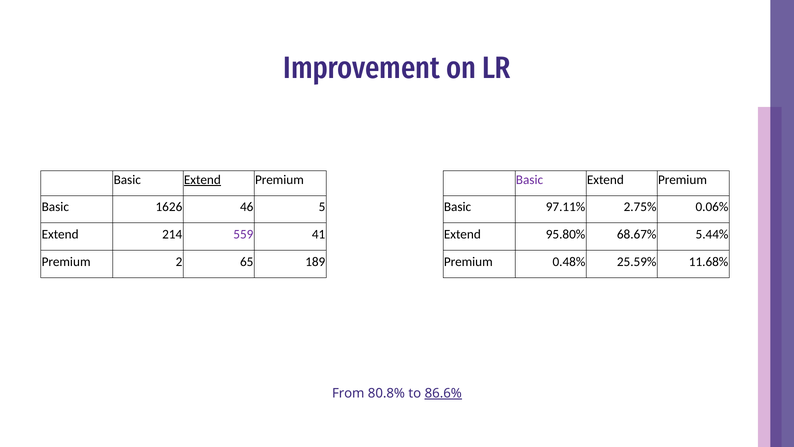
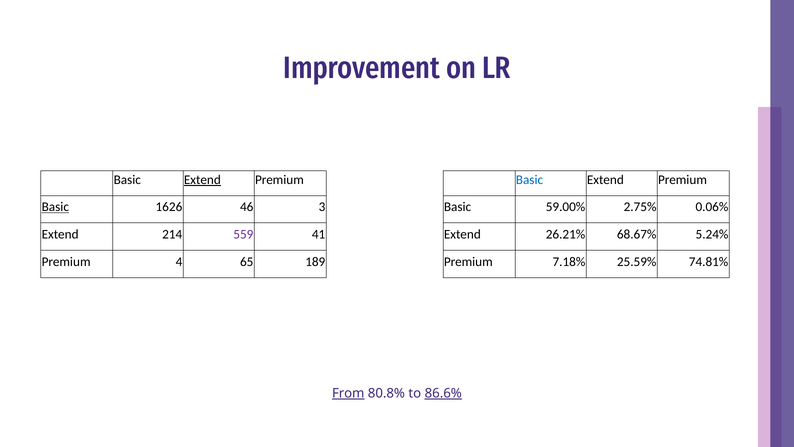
Basic at (529, 180) colour: purple -> blue
Basic at (55, 207) underline: none -> present
5: 5 -> 3
97.11%: 97.11% -> 59.00%
95.80%: 95.80% -> 26.21%
5.44%: 5.44% -> 5.24%
2: 2 -> 4
0.48%: 0.48% -> 7.18%
11.68%: 11.68% -> 74.81%
From underline: none -> present
